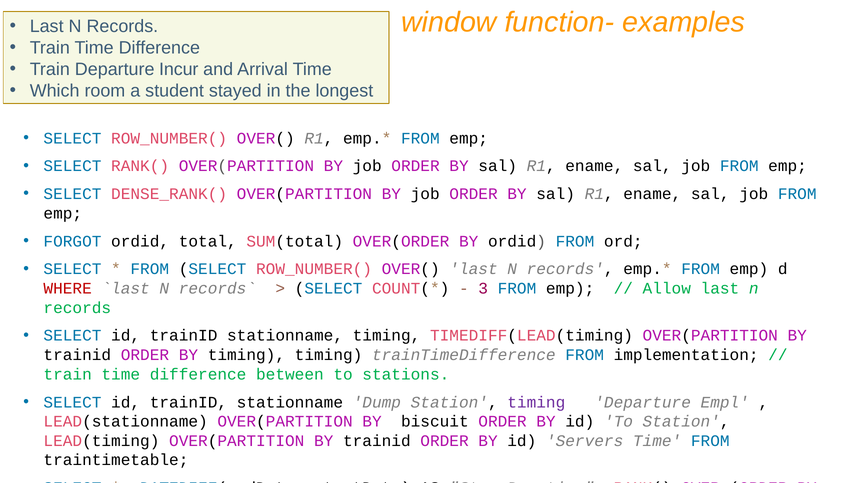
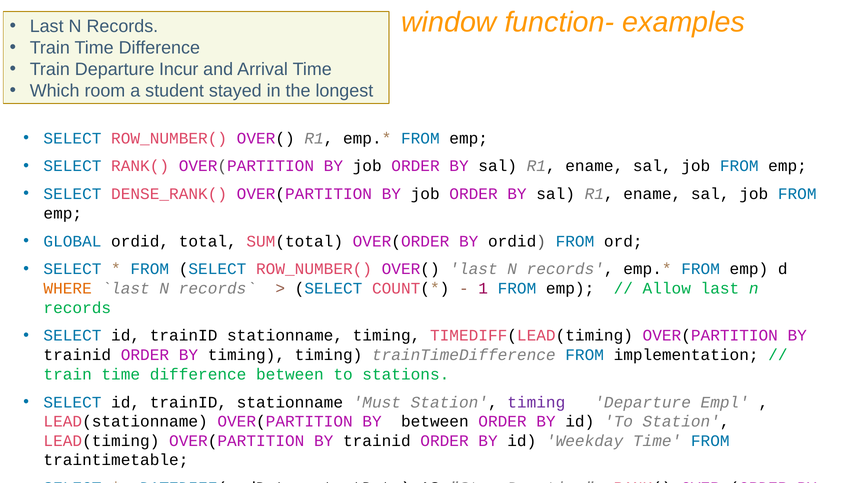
FORGOT: FORGOT -> GLOBAL
WHERE at (68, 289) colour: red -> orange
3: 3 -> 1
Dump: Dump -> Must
BY biscuit: biscuit -> between
Servers: Servers -> Weekday
